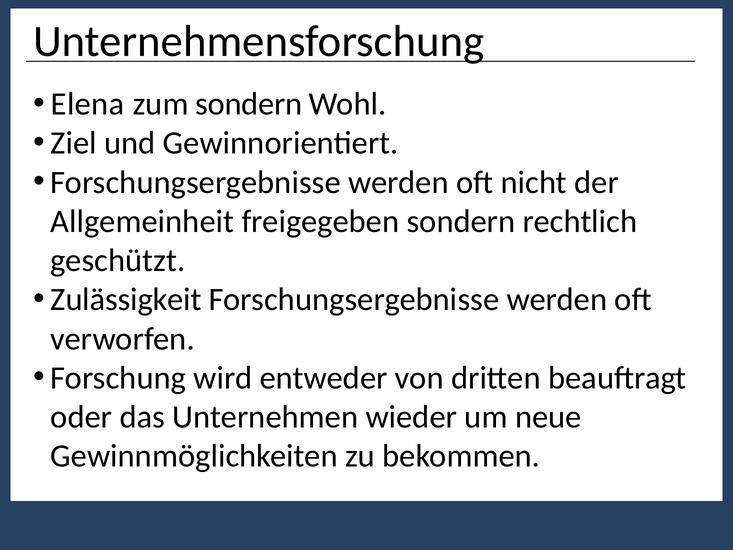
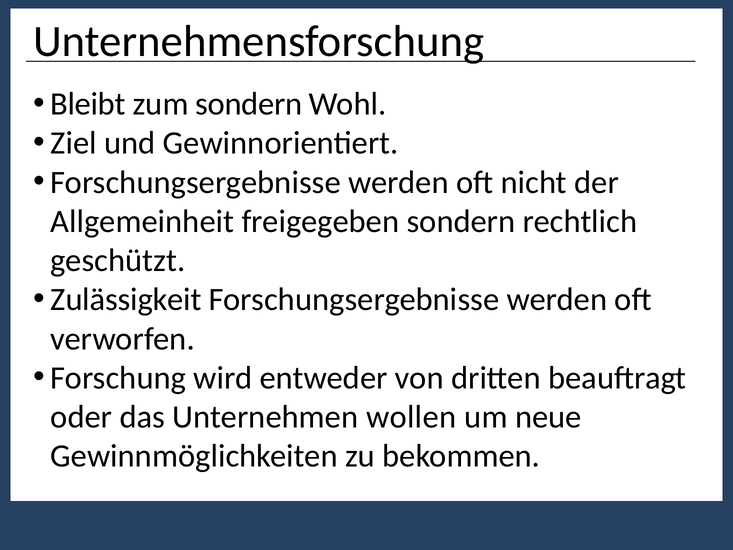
Elena: Elena -> Bleibt
wieder: wieder -> wollen
